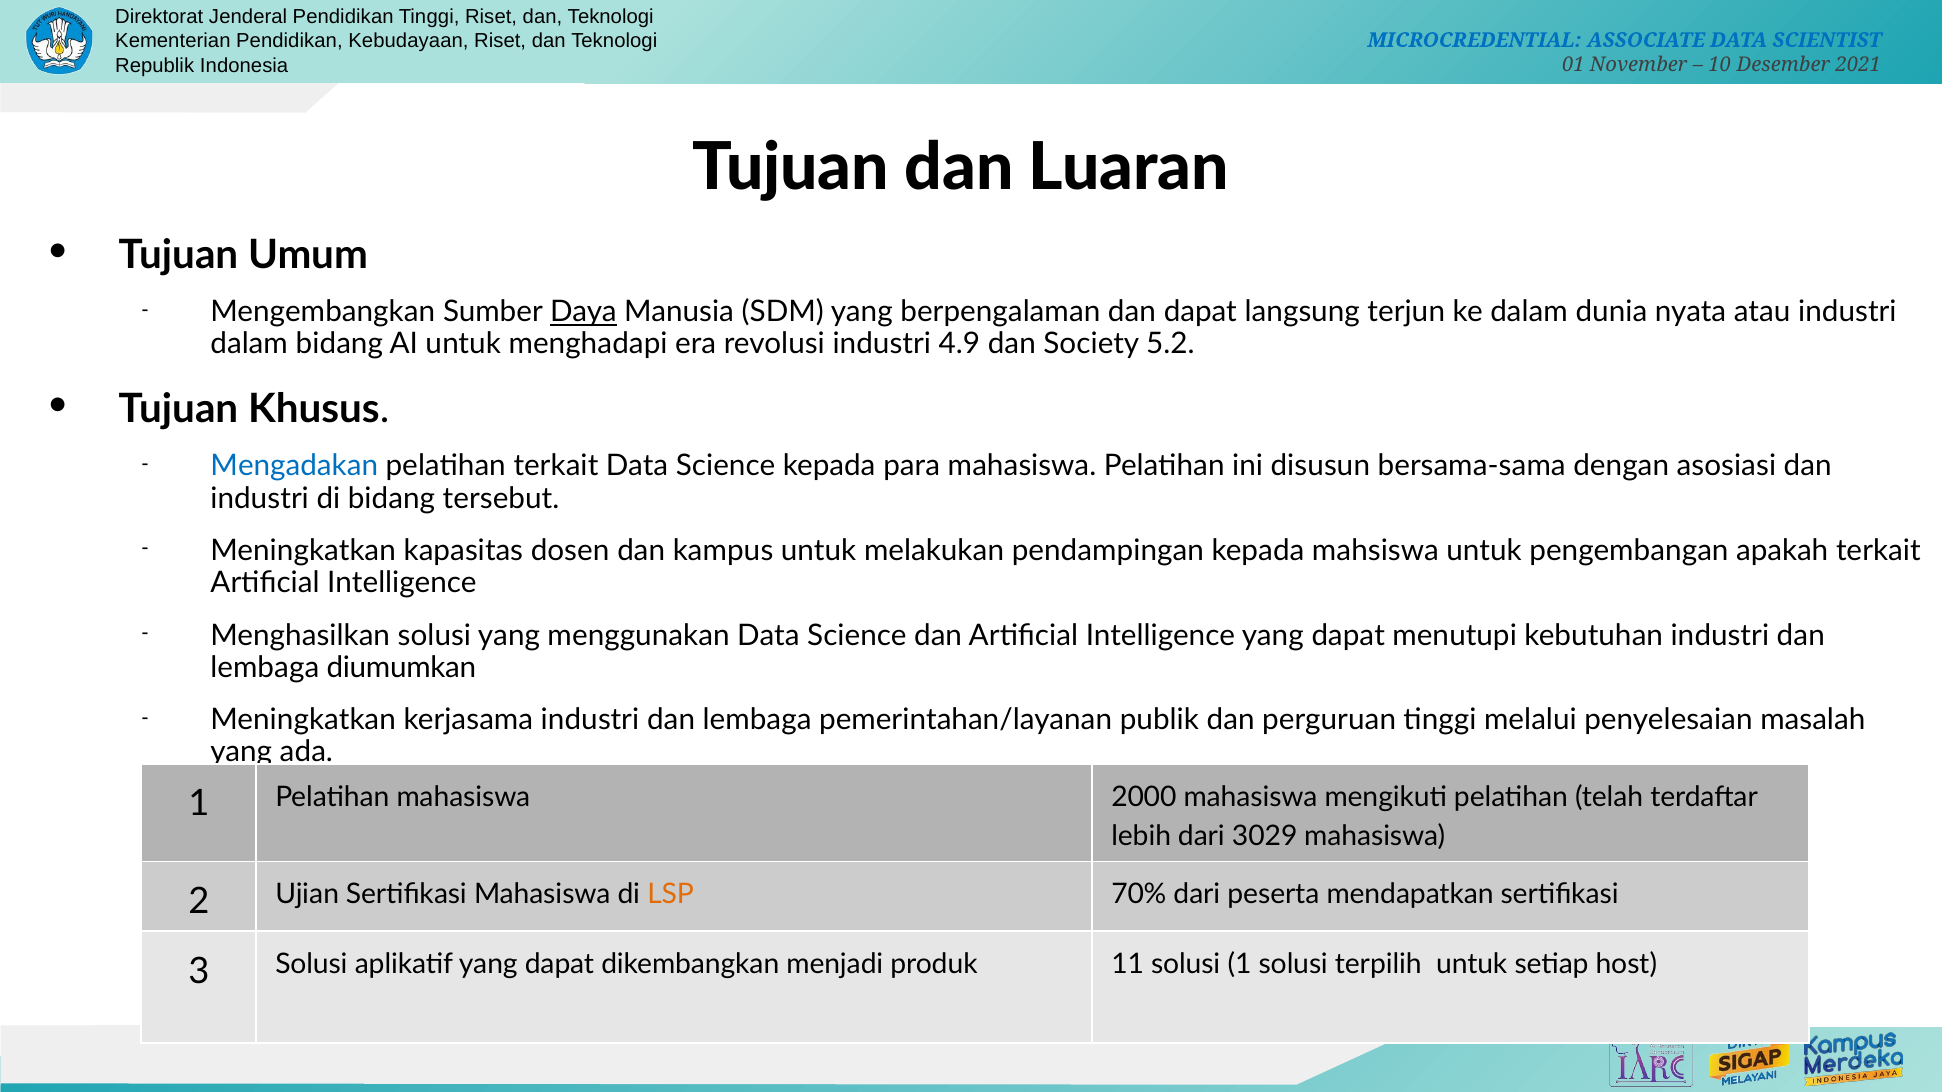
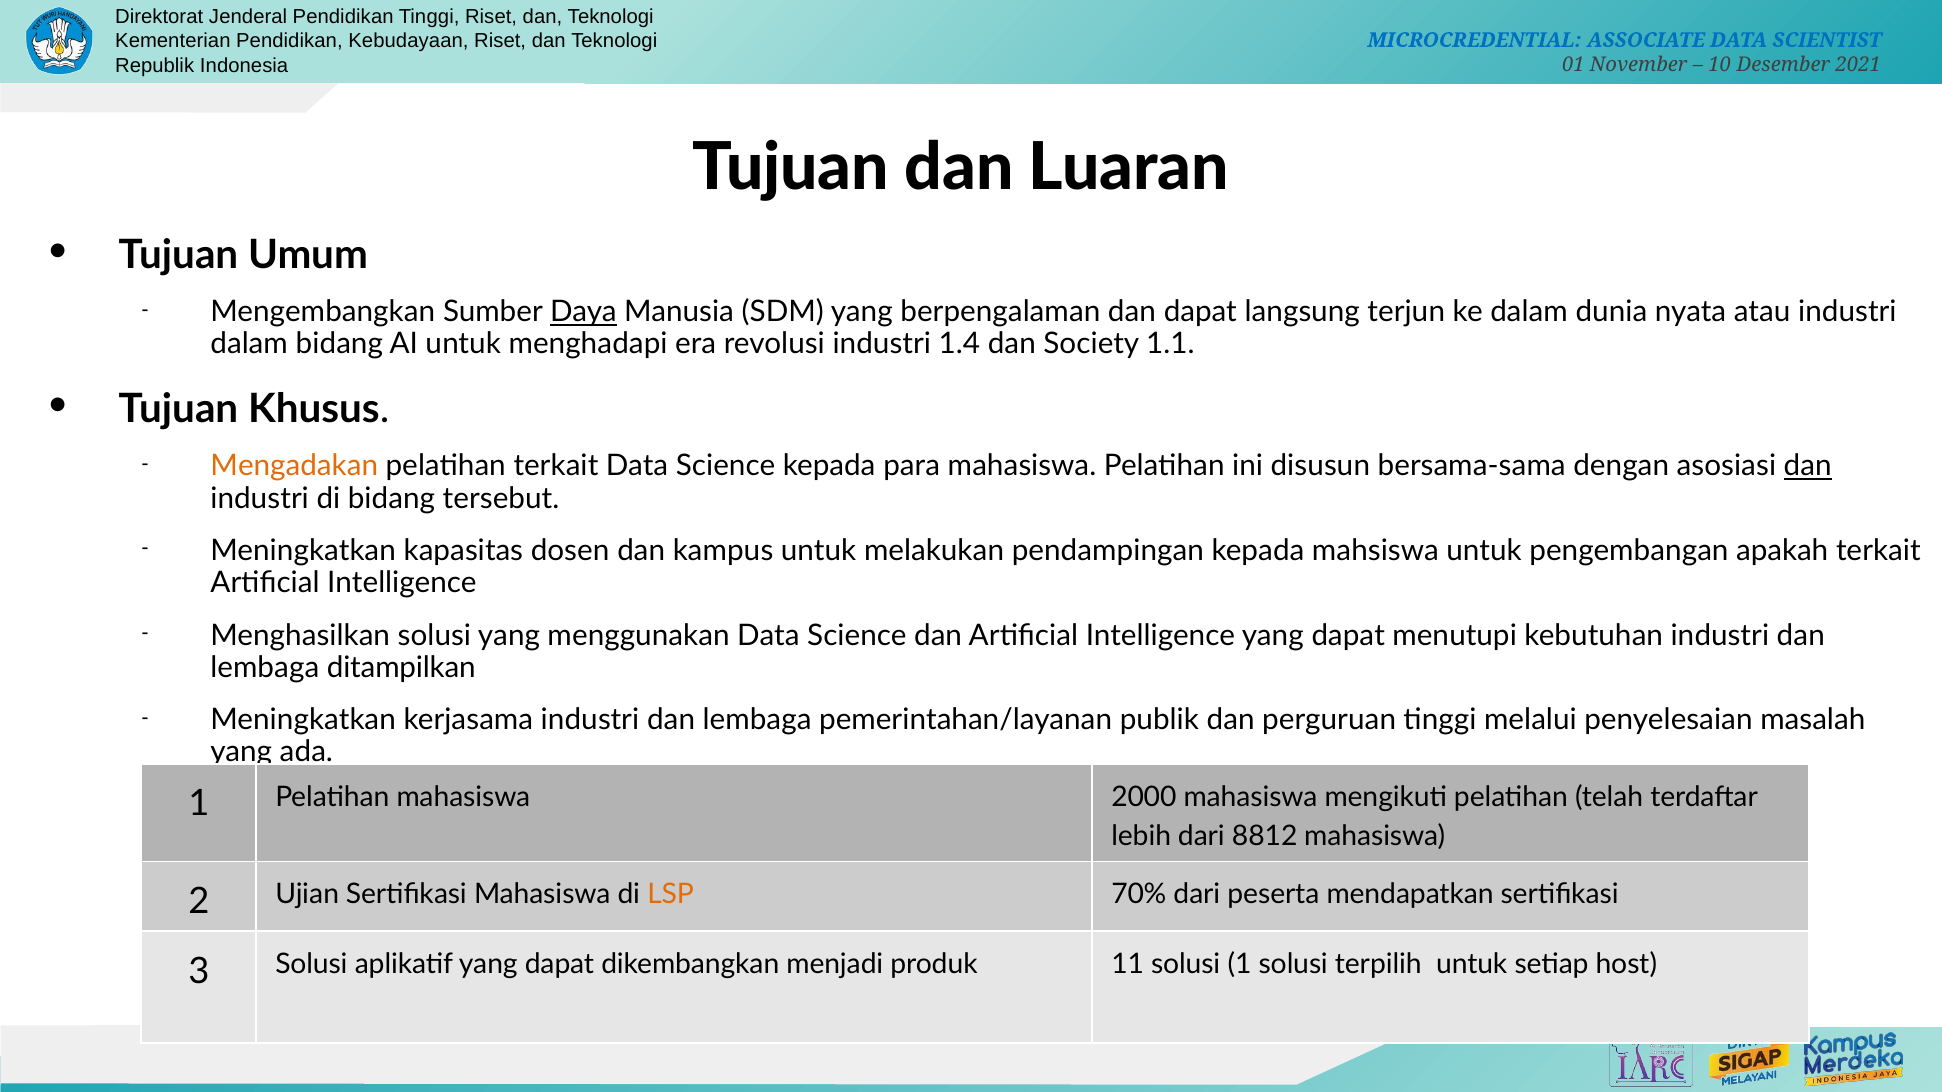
4.9: 4.9 -> 1.4
5.2: 5.2 -> 1.1
Mengadakan colour: blue -> orange
dan at (1808, 466) underline: none -> present
diumumkan: diumumkan -> ditampilkan
3029: 3029 -> 8812
